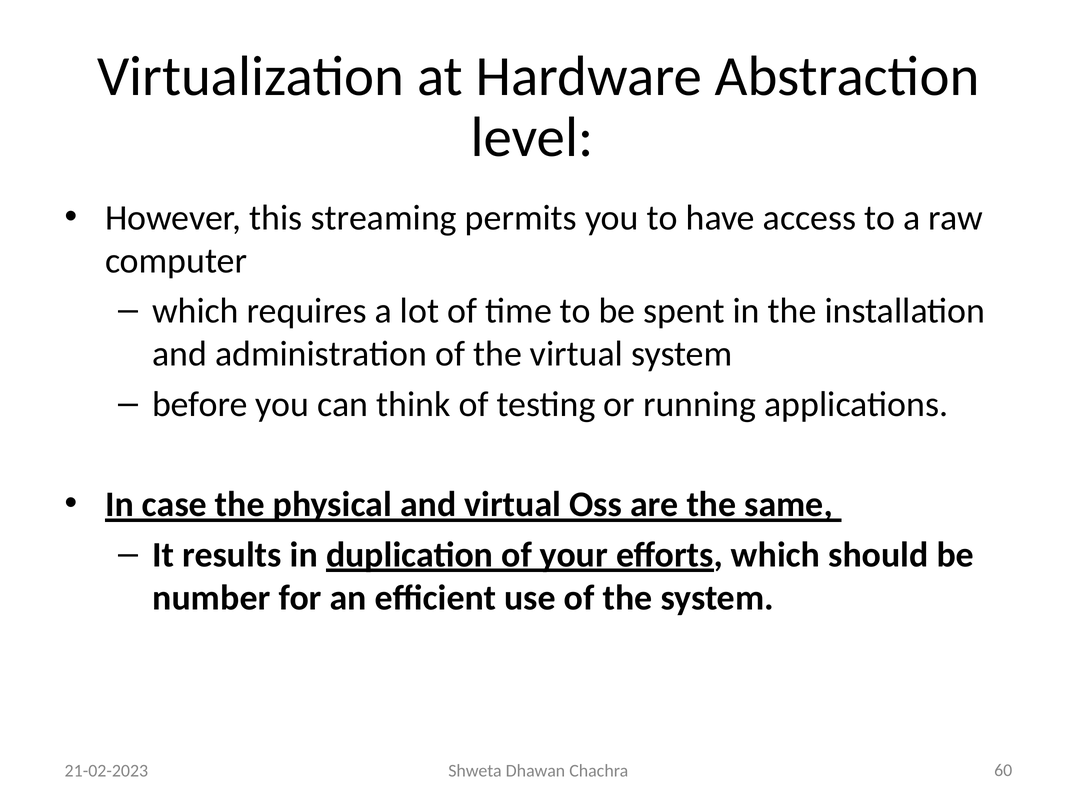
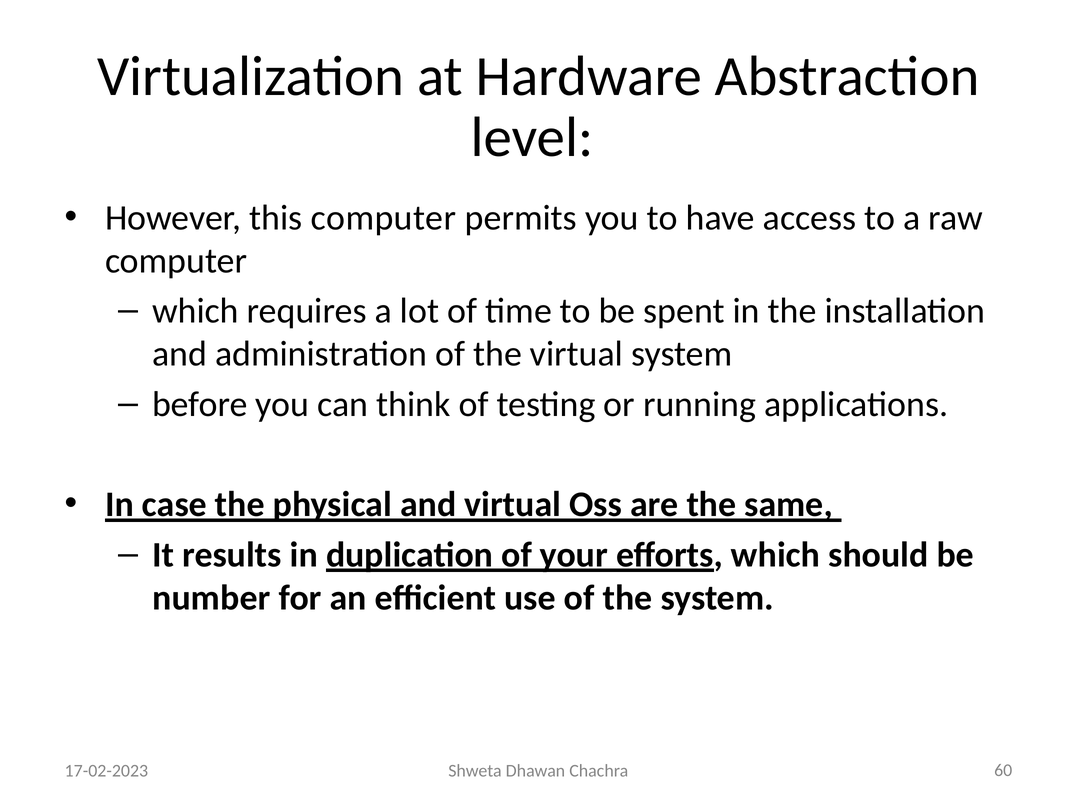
this streaming: streaming -> computer
21-02-2023: 21-02-2023 -> 17-02-2023
